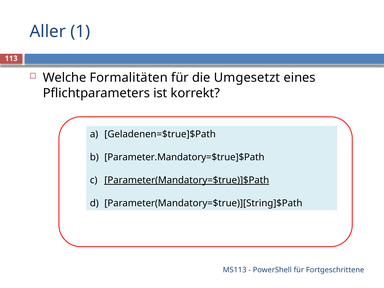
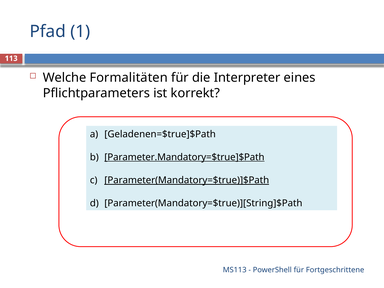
Aller: Aller -> Pfad
Umgesetzt: Umgesetzt -> Interpreter
Parameter.Mandatory=$true]$Path underline: none -> present
